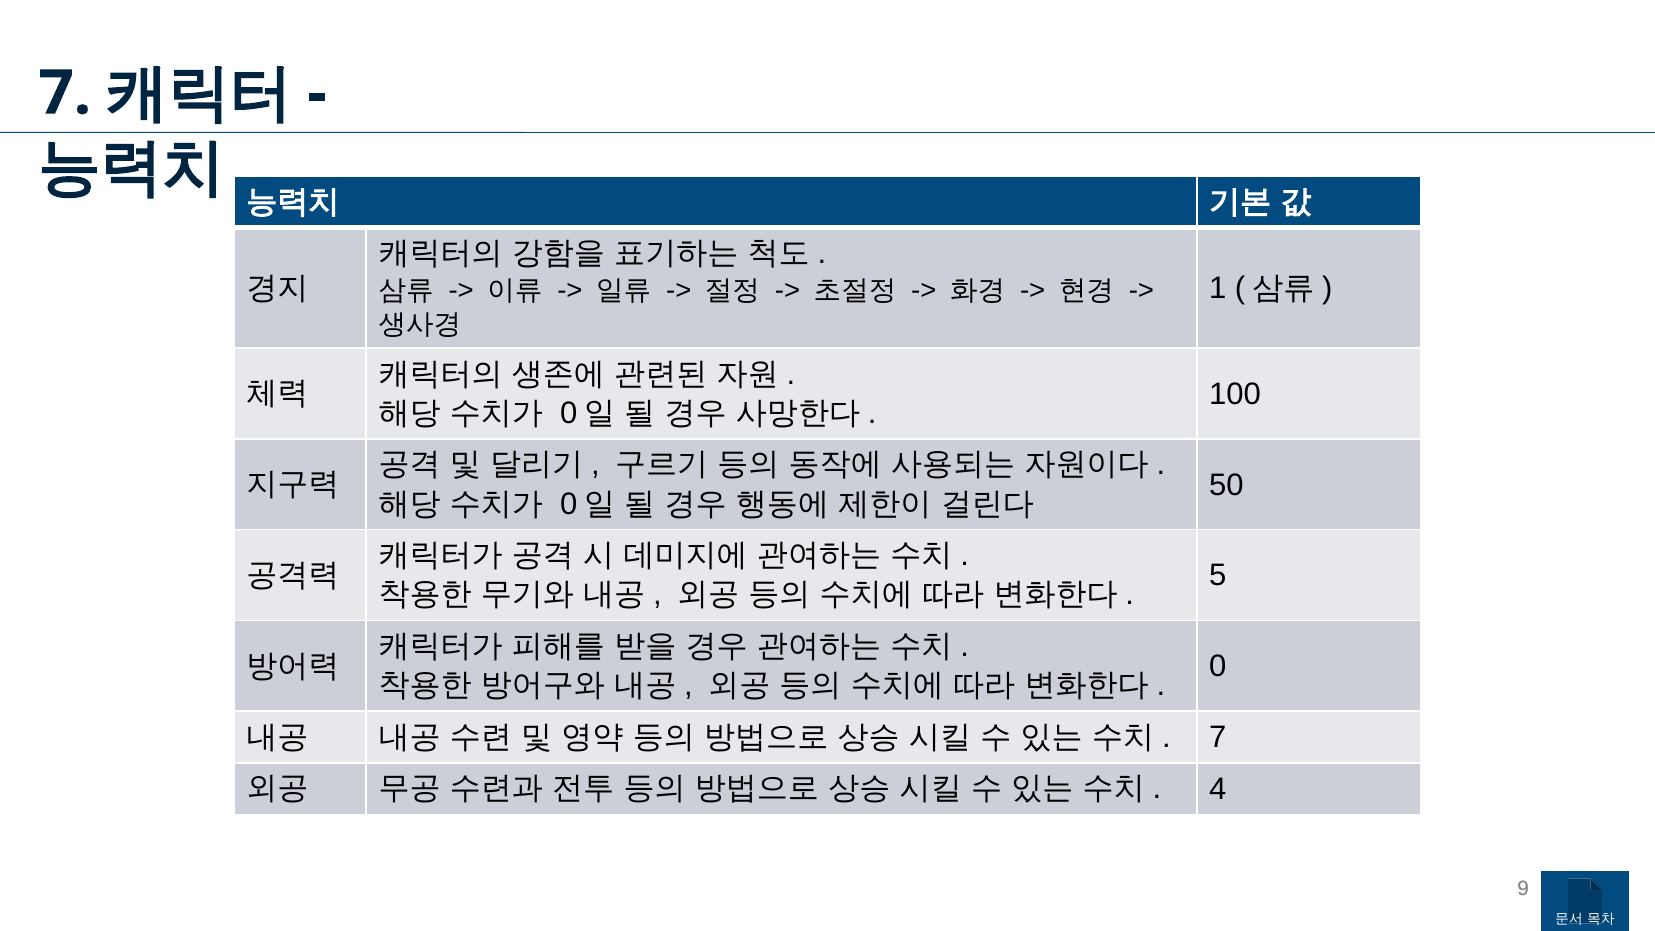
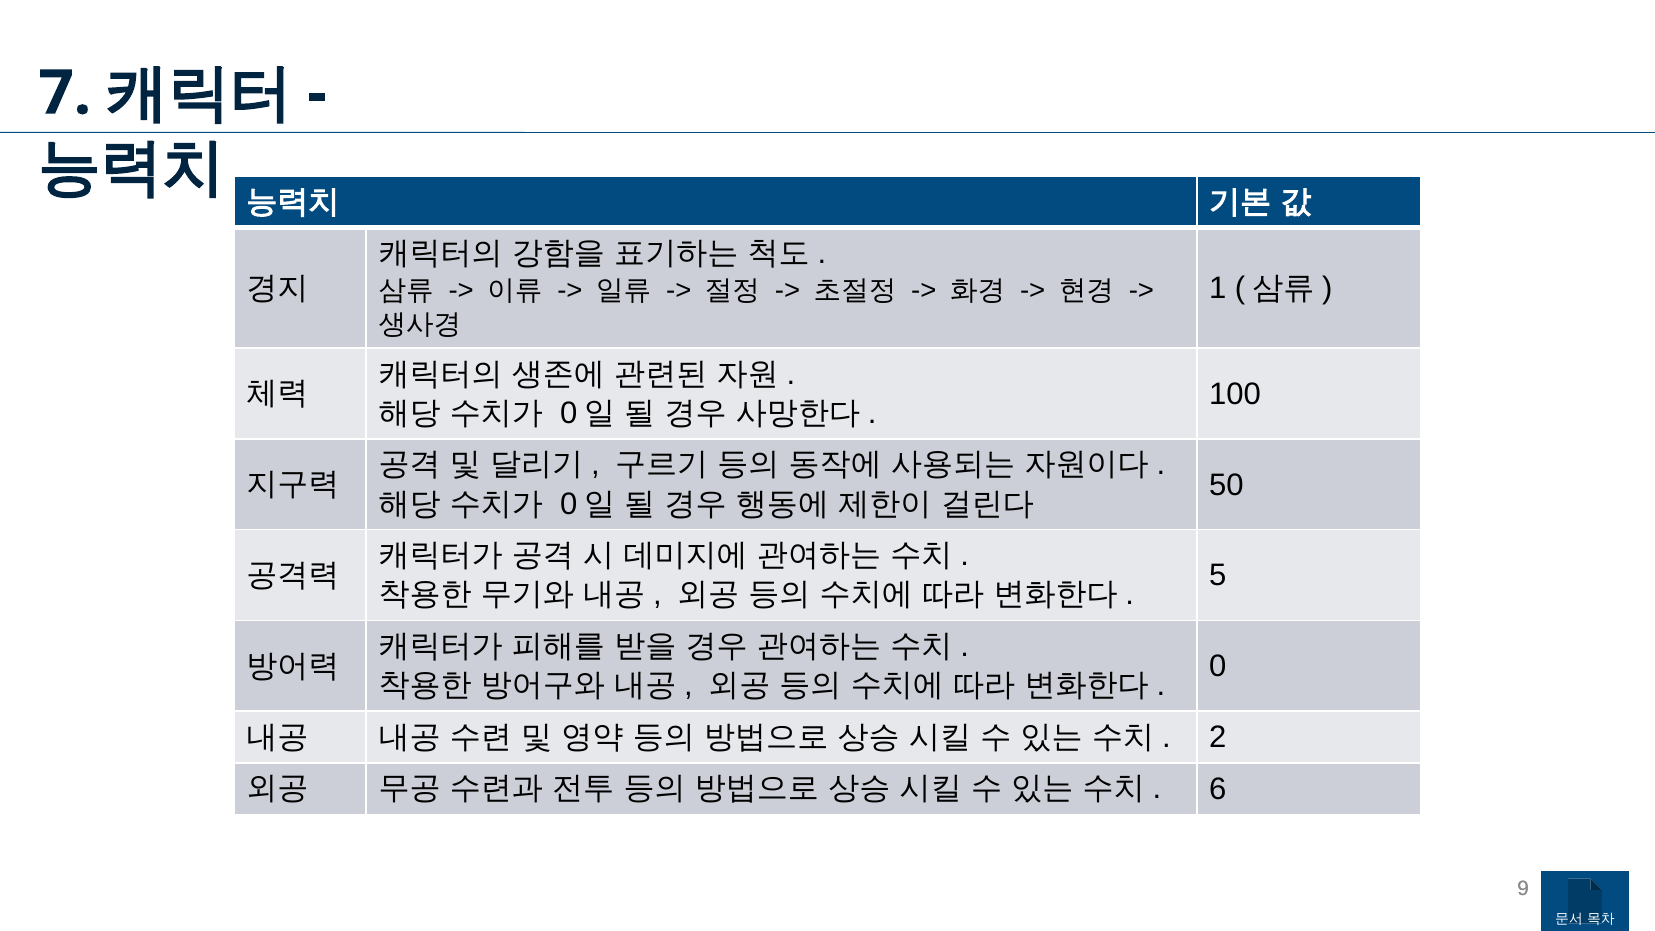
7 at (1218, 737): 7 -> 2
4: 4 -> 6
